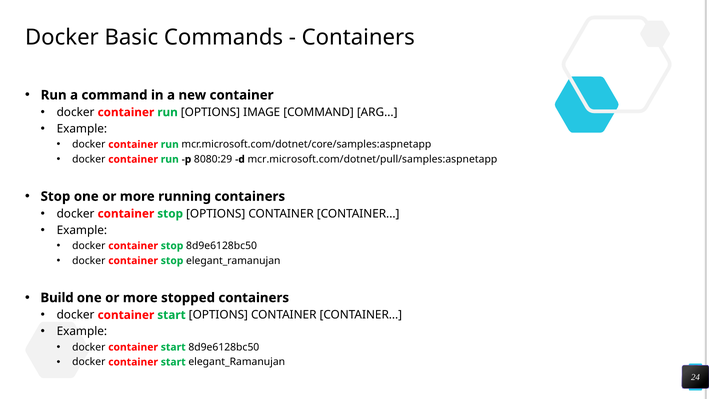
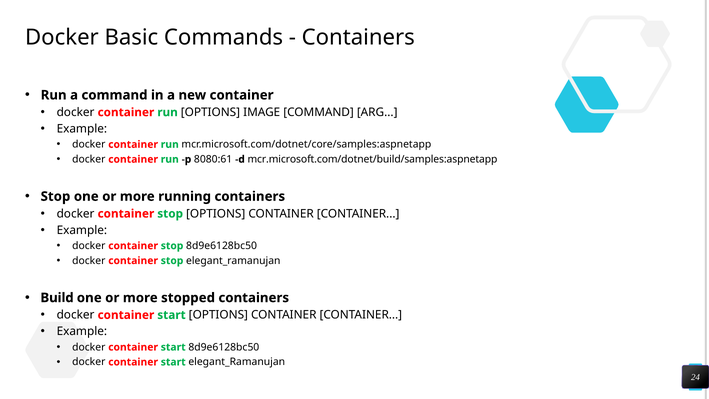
8080:29: 8080:29 -> 8080:61
mcr.microsoft.com/dotnet/pull/samples:aspnetapp: mcr.microsoft.com/dotnet/pull/samples:aspnetapp -> mcr.microsoft.com/dotnet/build/samples:aspnetapp
